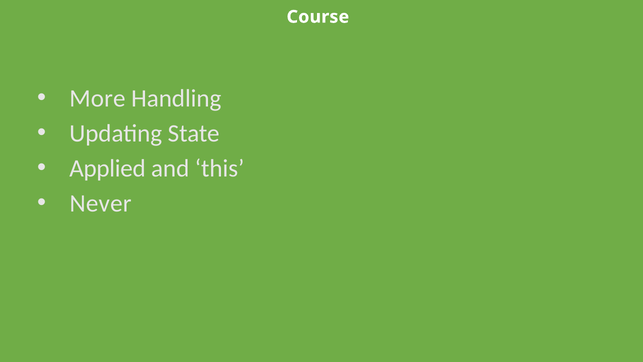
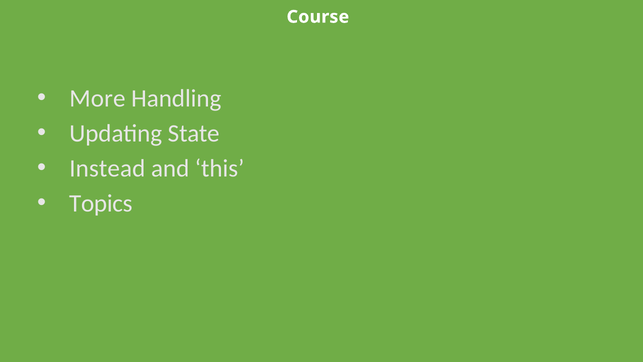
Applied: Applied -> Instead
Never: Never -> Topics
